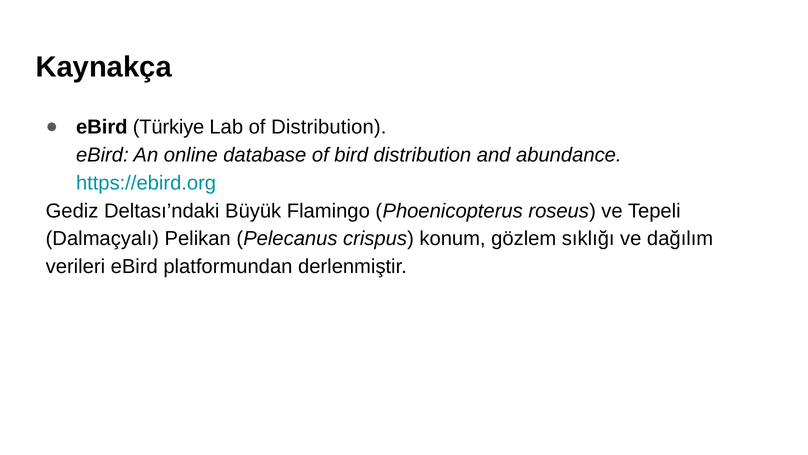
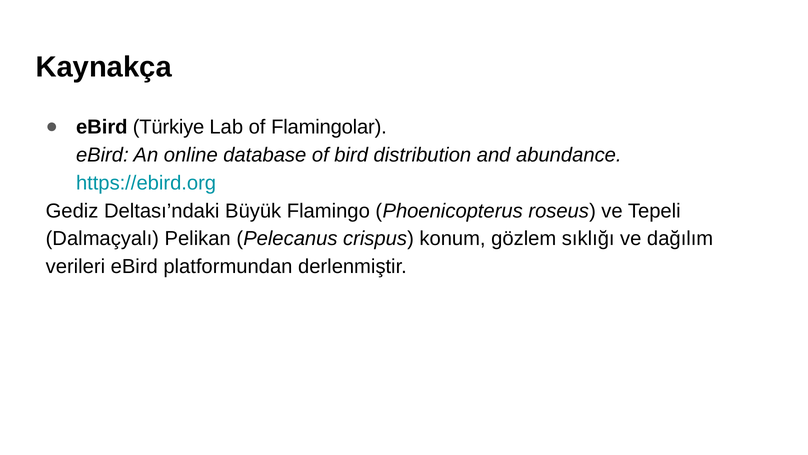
of Distribution: Distribution -> Flamingolar
